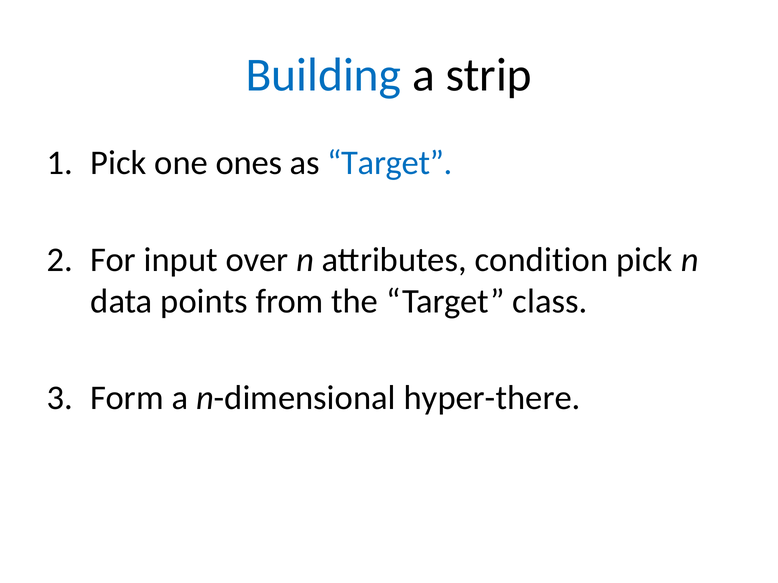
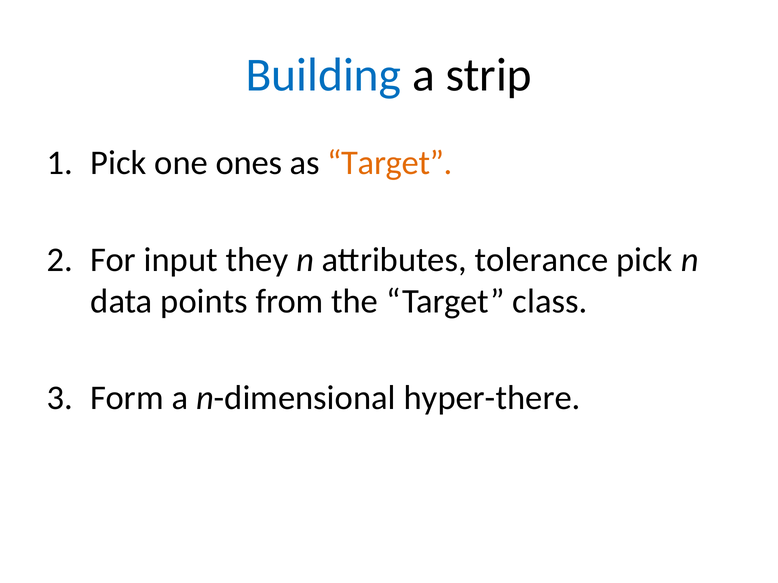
Target at (390, 163) colour: blue -> orange
over: over -> they
condition: condition -> tolerance
